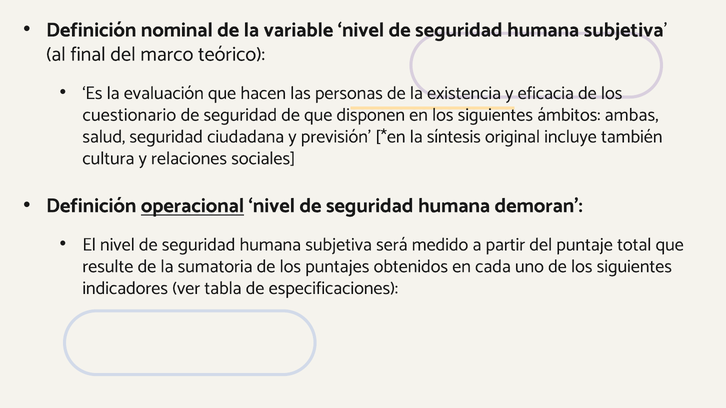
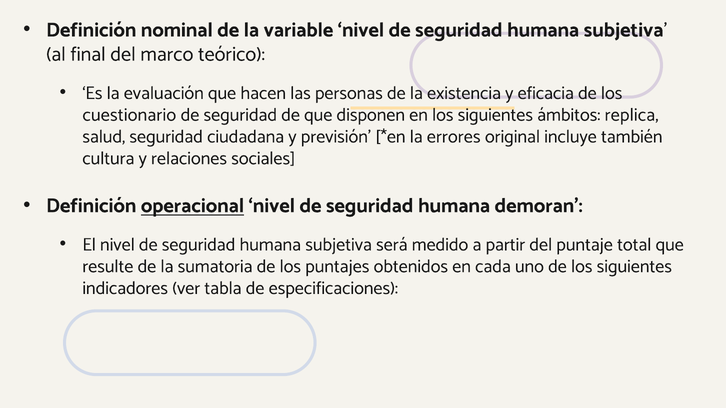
ambas: ambas -> replica
síntesis: síntesis -> errores
